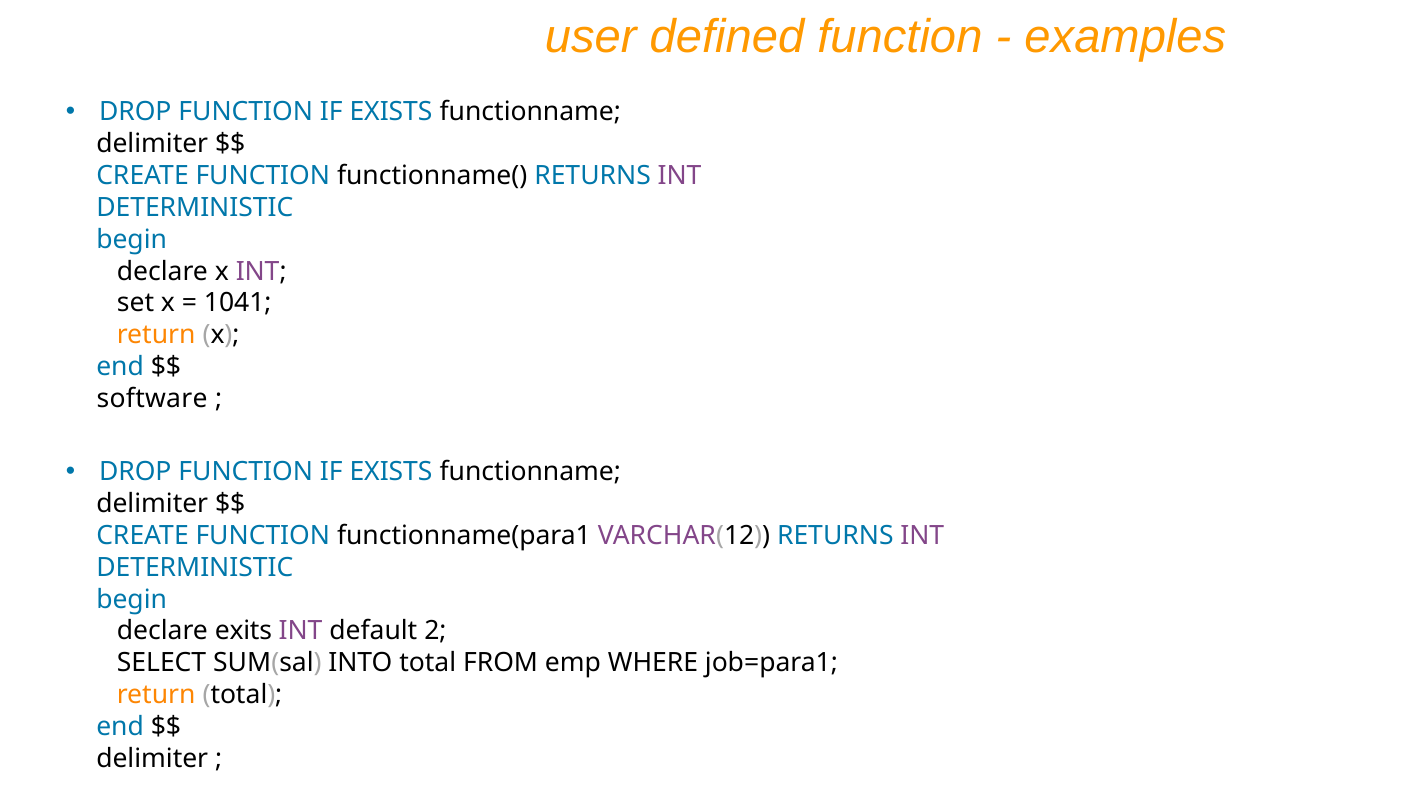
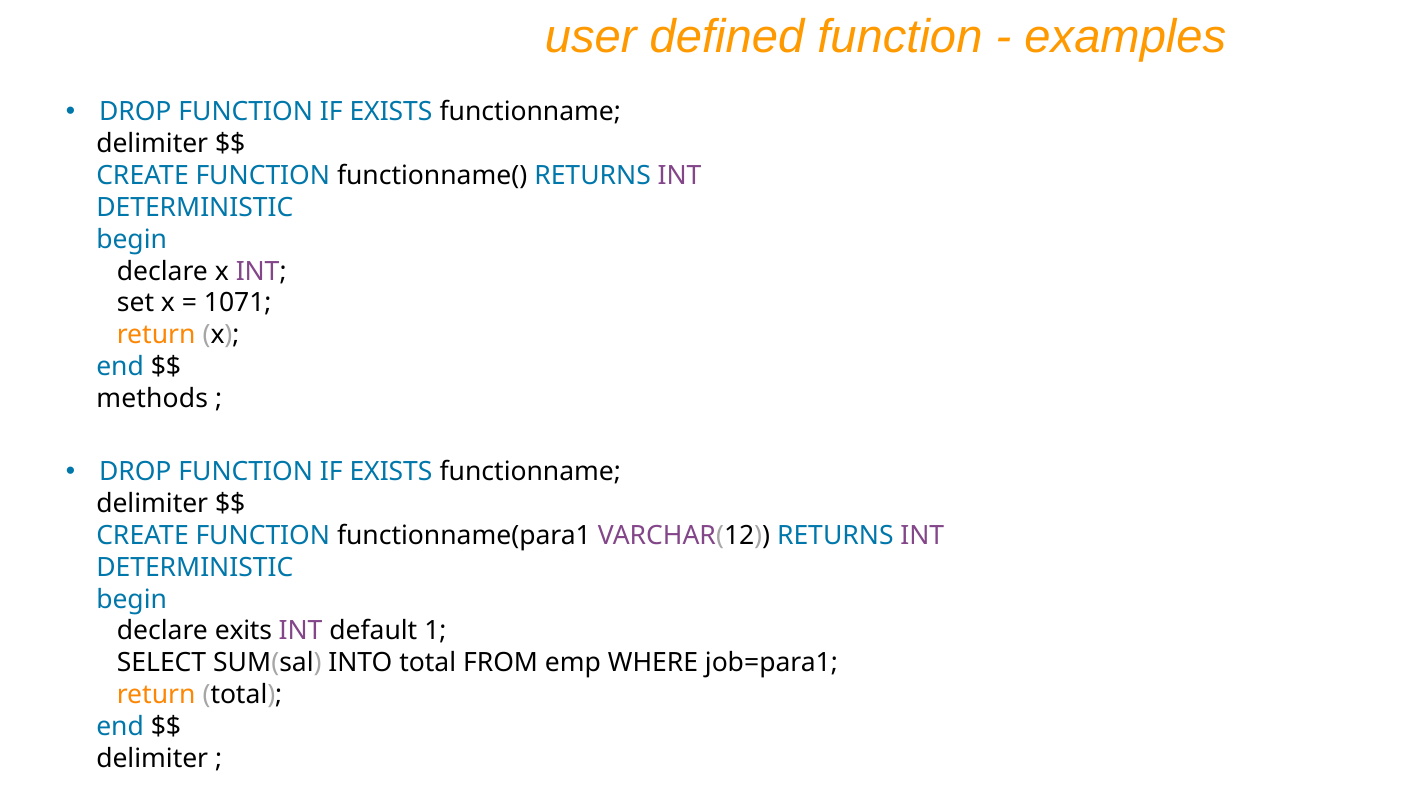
1041: 1041 -> 1071
software: software -> methods
2: 2 -> 1
